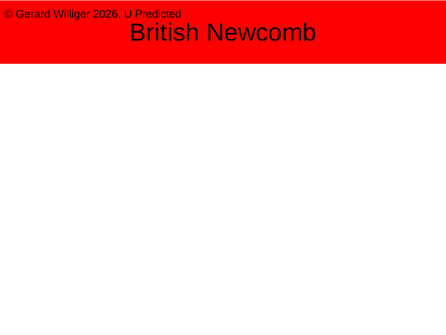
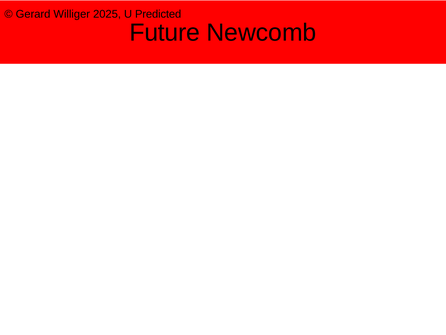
2026: 2026 -> 2025
British: British -> Future
